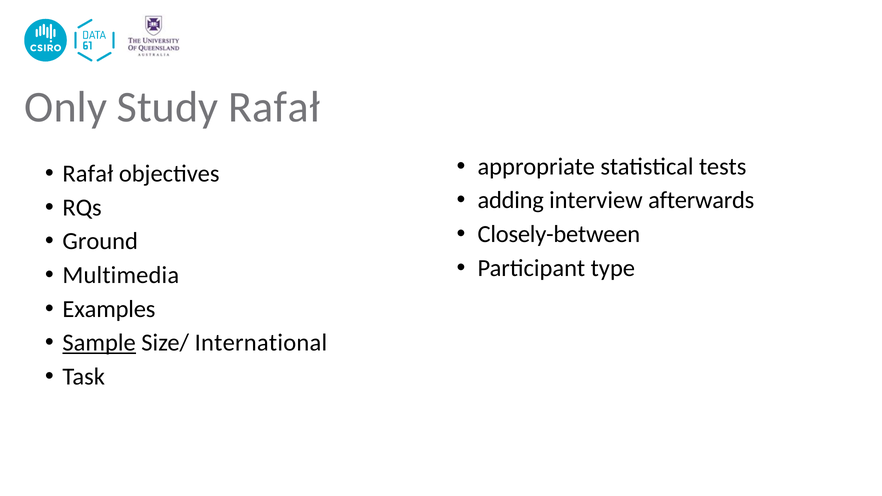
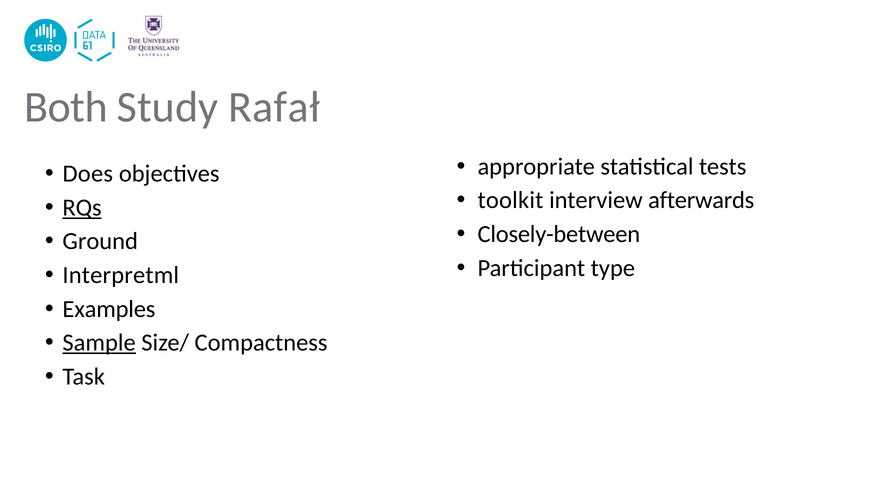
Only: Only -> Both
Rafał at (88, 174): Rafał -> Does
adding: adding -> toolkit
RQs underline: none -> present
Multimedia: Multimedia -> Interpretml
International: International -> Compactness
